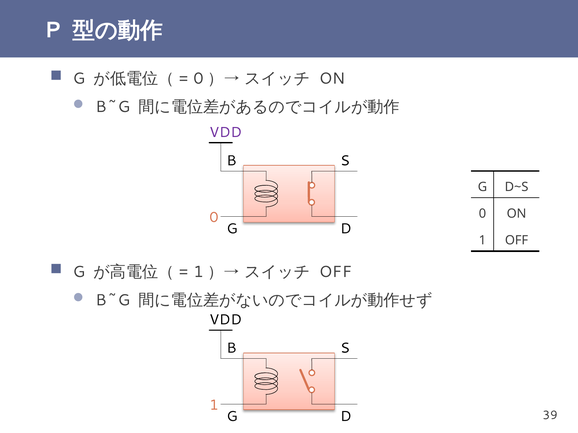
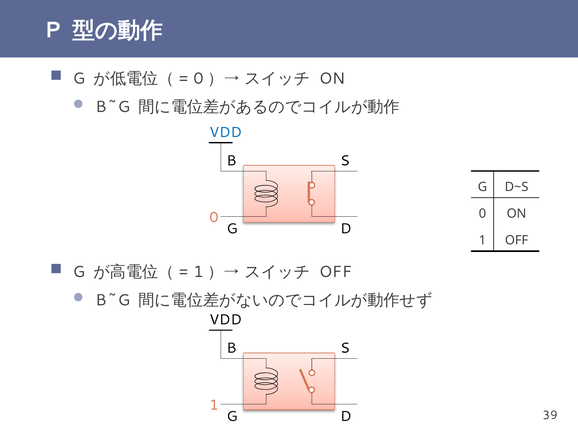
VDD at (226, 132) colour: purple -> blue
